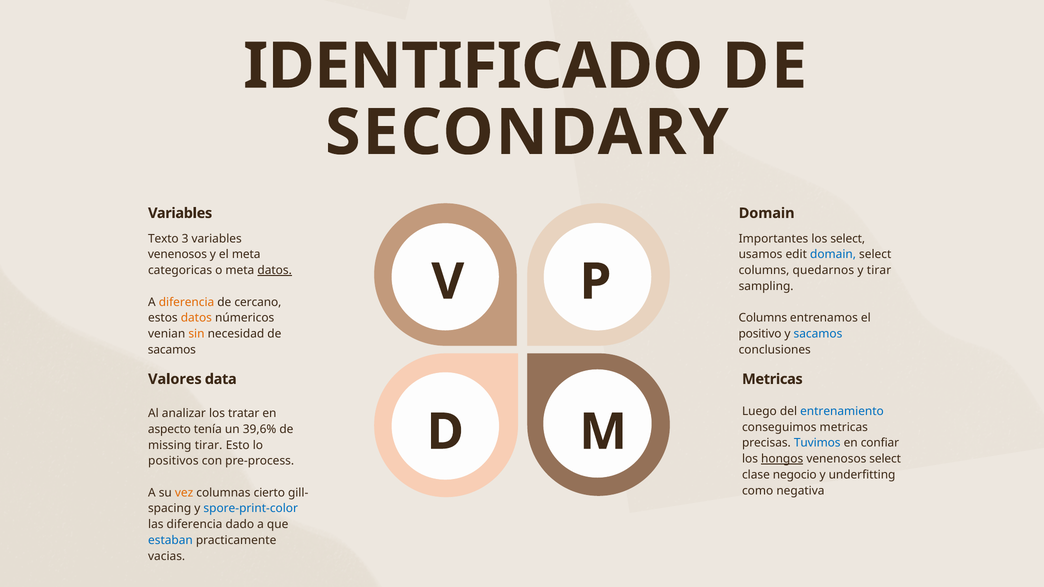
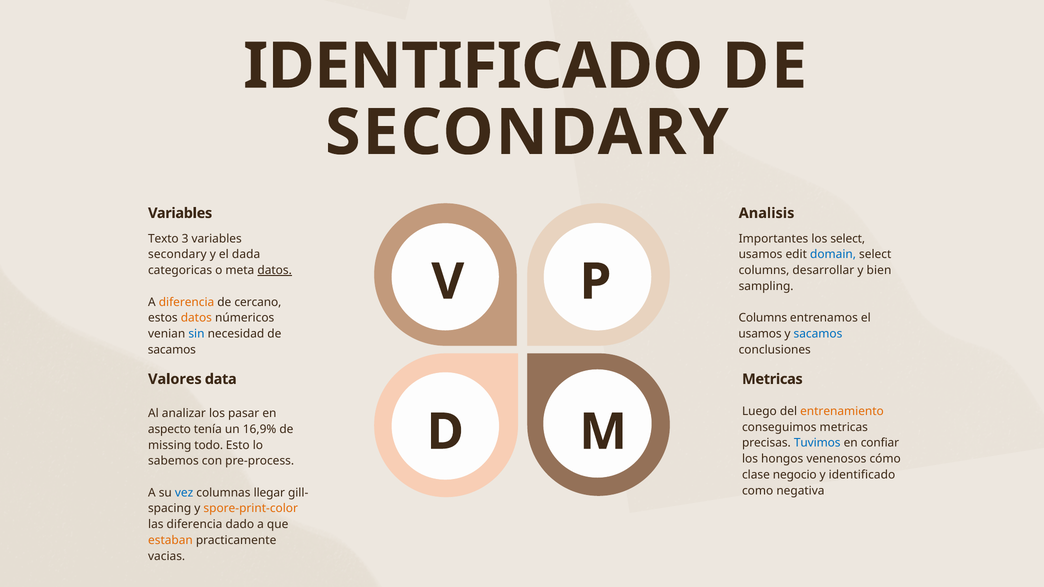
Variables Domain: Domain -> Analisis
venenosos at (177, 255): venenosos -> secondary
el meta: meta -> dada
quedarnos: quedarnos -> desarrollar
y tirar: tirar -> bien
sin colour: orange -> blue
positivo at (760, 334): positivo -> usamos
entrenamiento colour: blue -> orange
tratar: tratar -> pasar
39,6%: 39,6% -> 16,9%
missing tirar: tirar -> todo
hongos underline: present -> none
venenosos select: select -> cómo
positivos: positivos -> sabemos
y underfitting: underfitting -> identificado
vez colour: orange -> blue
cierto: cierto -> llegar
spore-print-color colour: blue -> orange
estaban colour: blue -> orange
